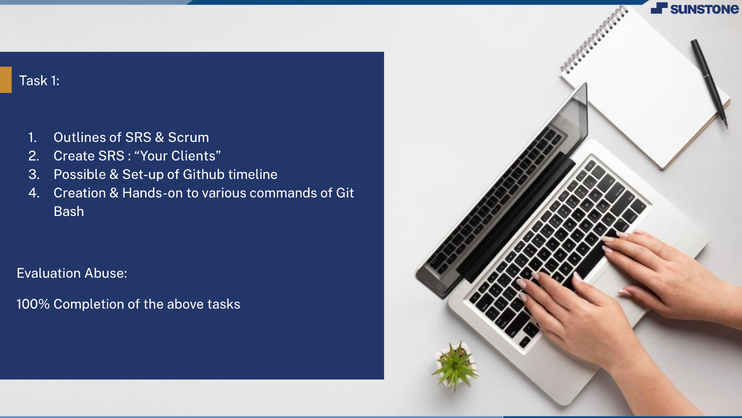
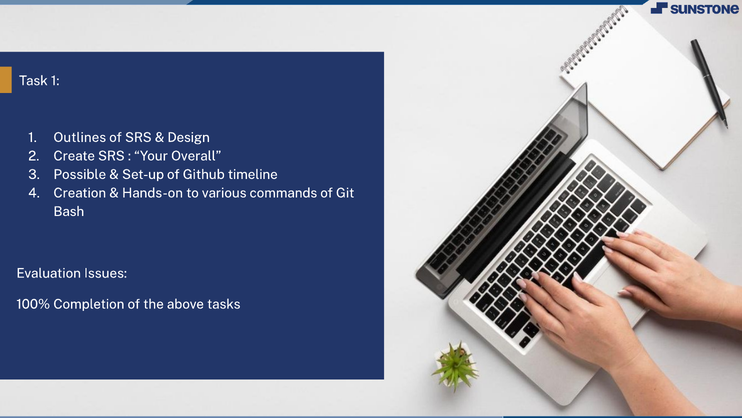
Scrum: Scrum -> Design
Clients: Clients -> Overall
Abuse: Abuse -> Issues
